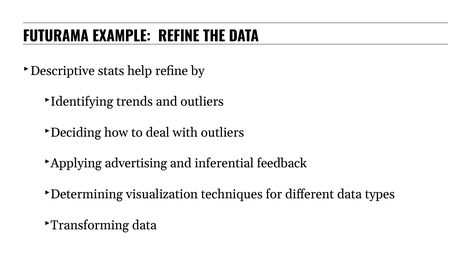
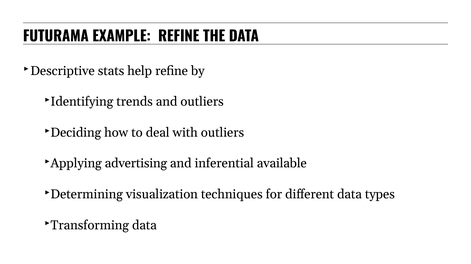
feedback: feedback -> available
